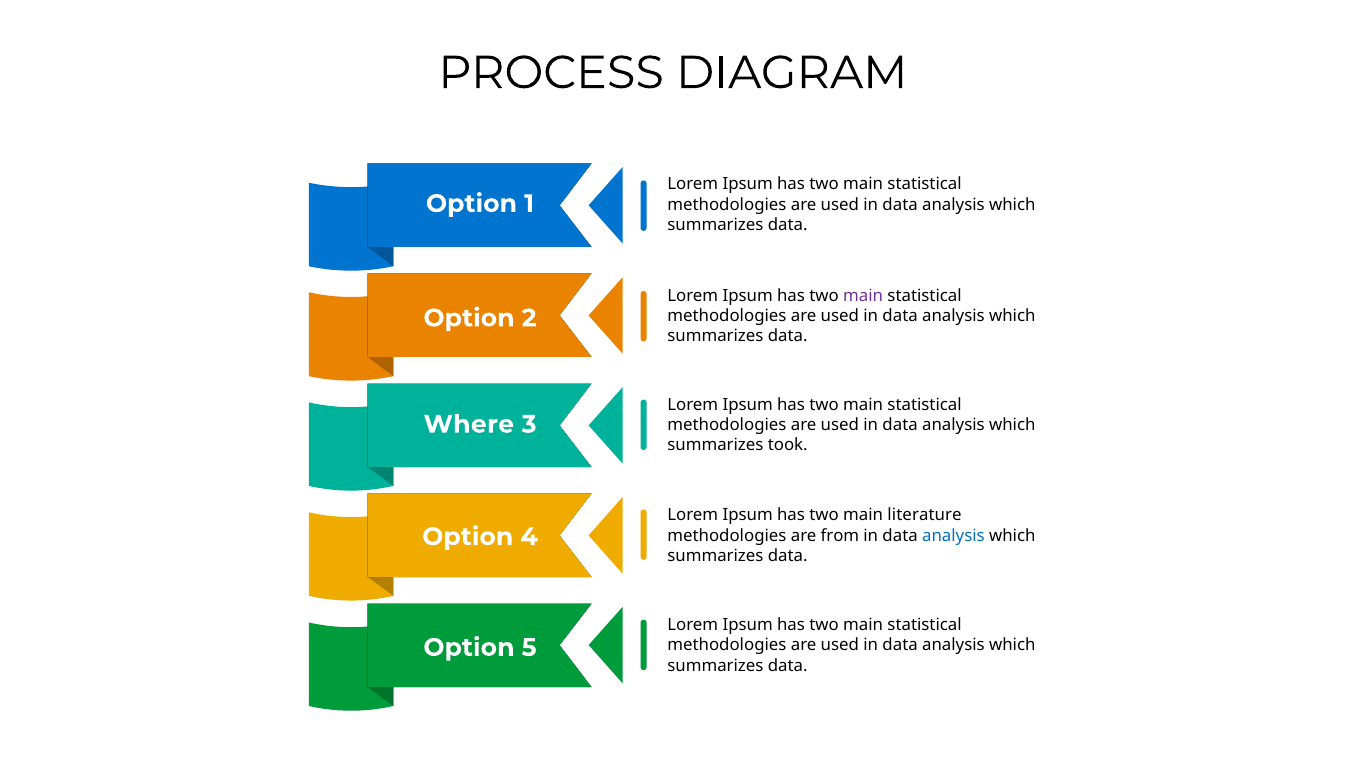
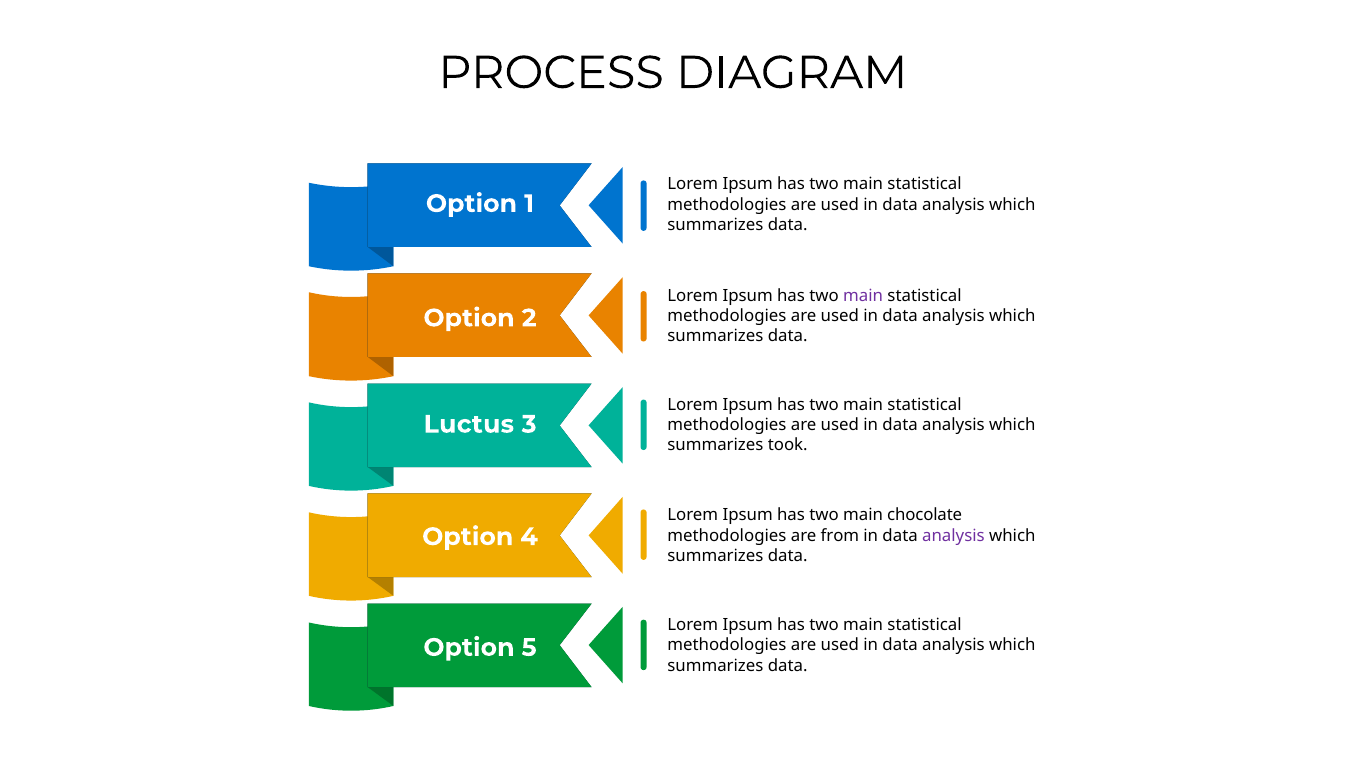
Where: Where -> Luctus
literature: literature -> chocolate
analysis at (953, 536) colour: blue -> purple
